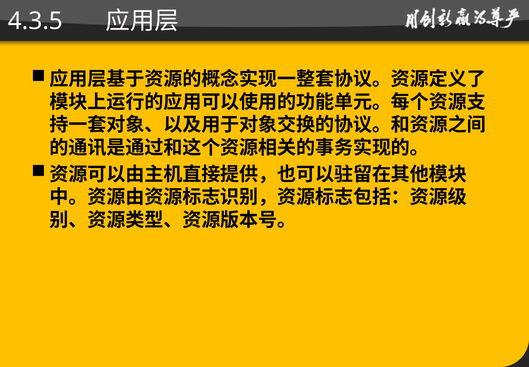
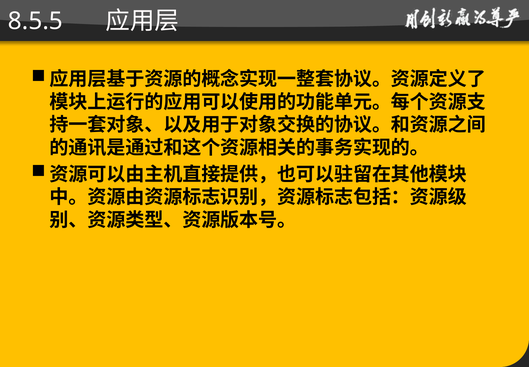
4.3.5: 4.3.5 -> 8.5.5
